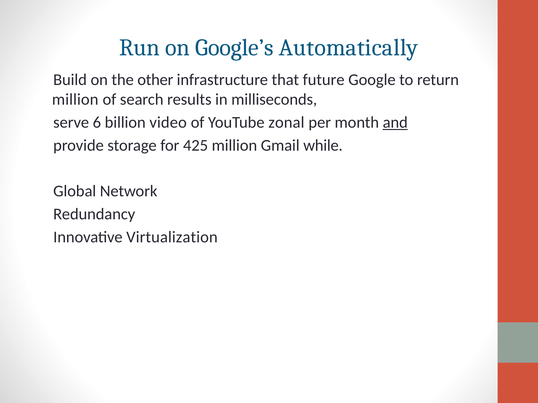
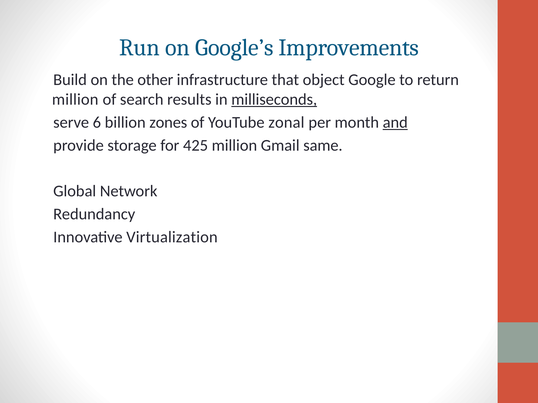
Automatically: Automatically -> Improvements
future: future -> object
milliseconds underline: none -> present
video: video -> zones
while: while -> same
